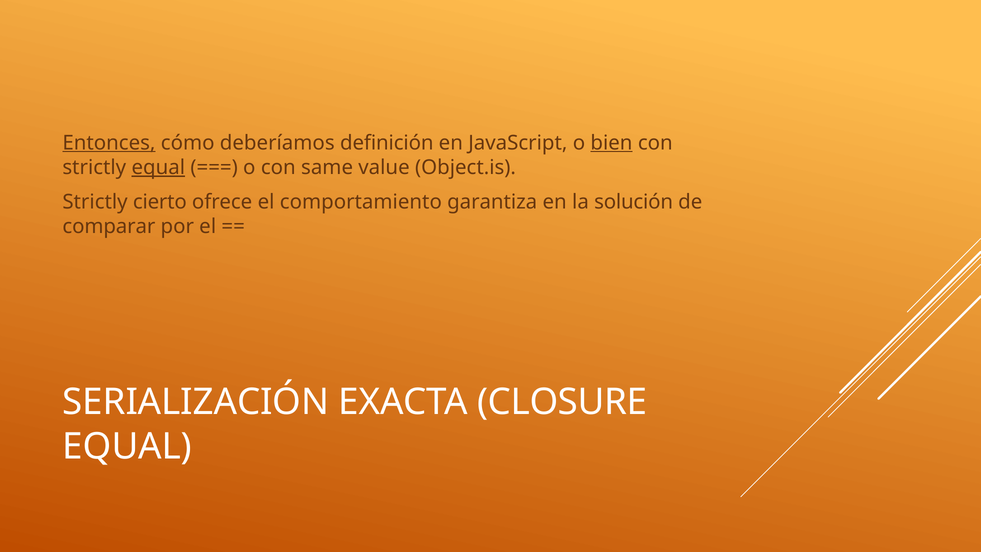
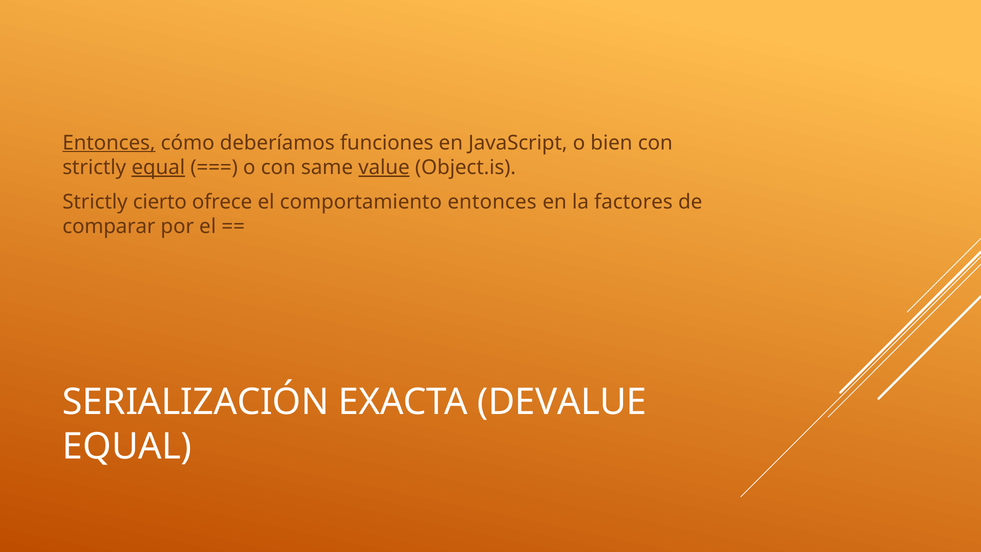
definición: definición -> funciones
bien underline: present -> none
value underline: none -> present
comportamiento garantiza: garantiza -> entonces
solución: solución -> factores
CLOSURE: CLOSURE -> DEVALUE
